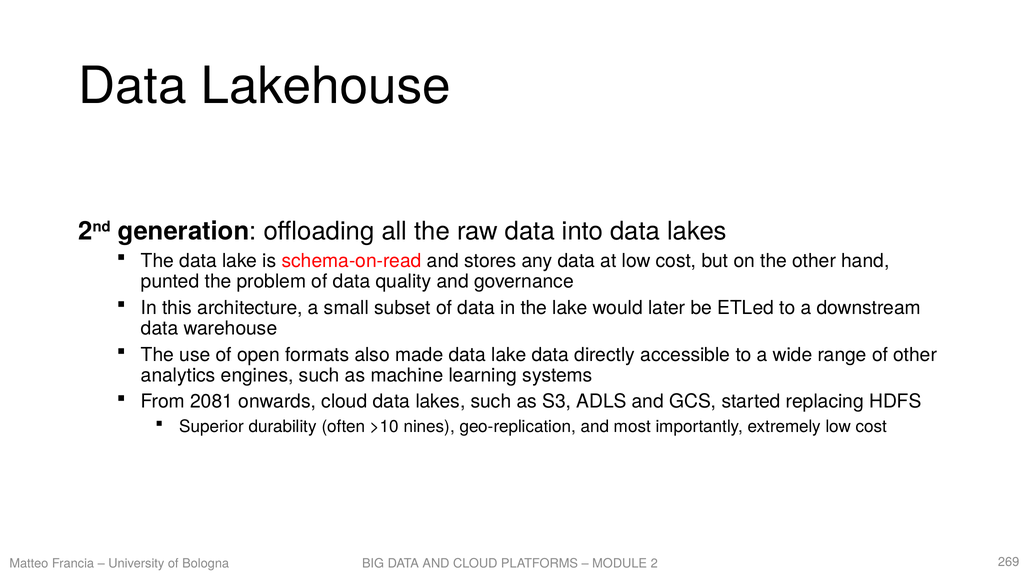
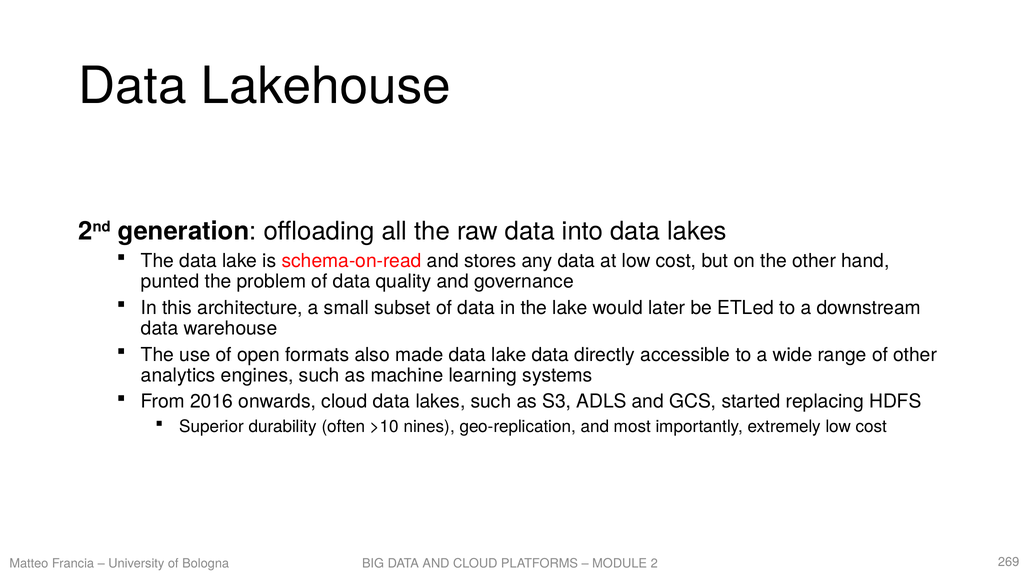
2081: 2081 -> 2016
